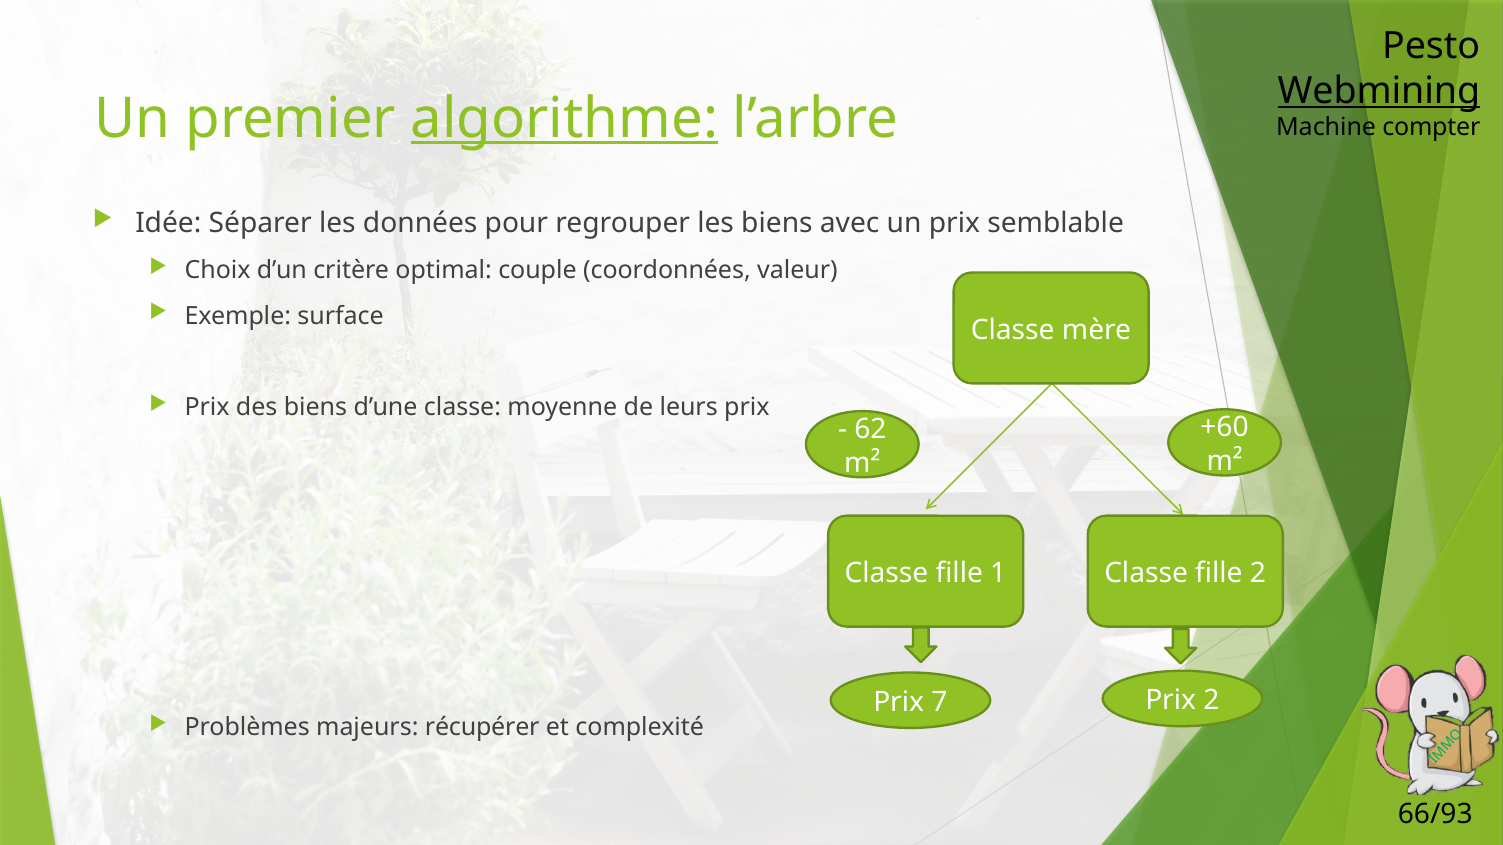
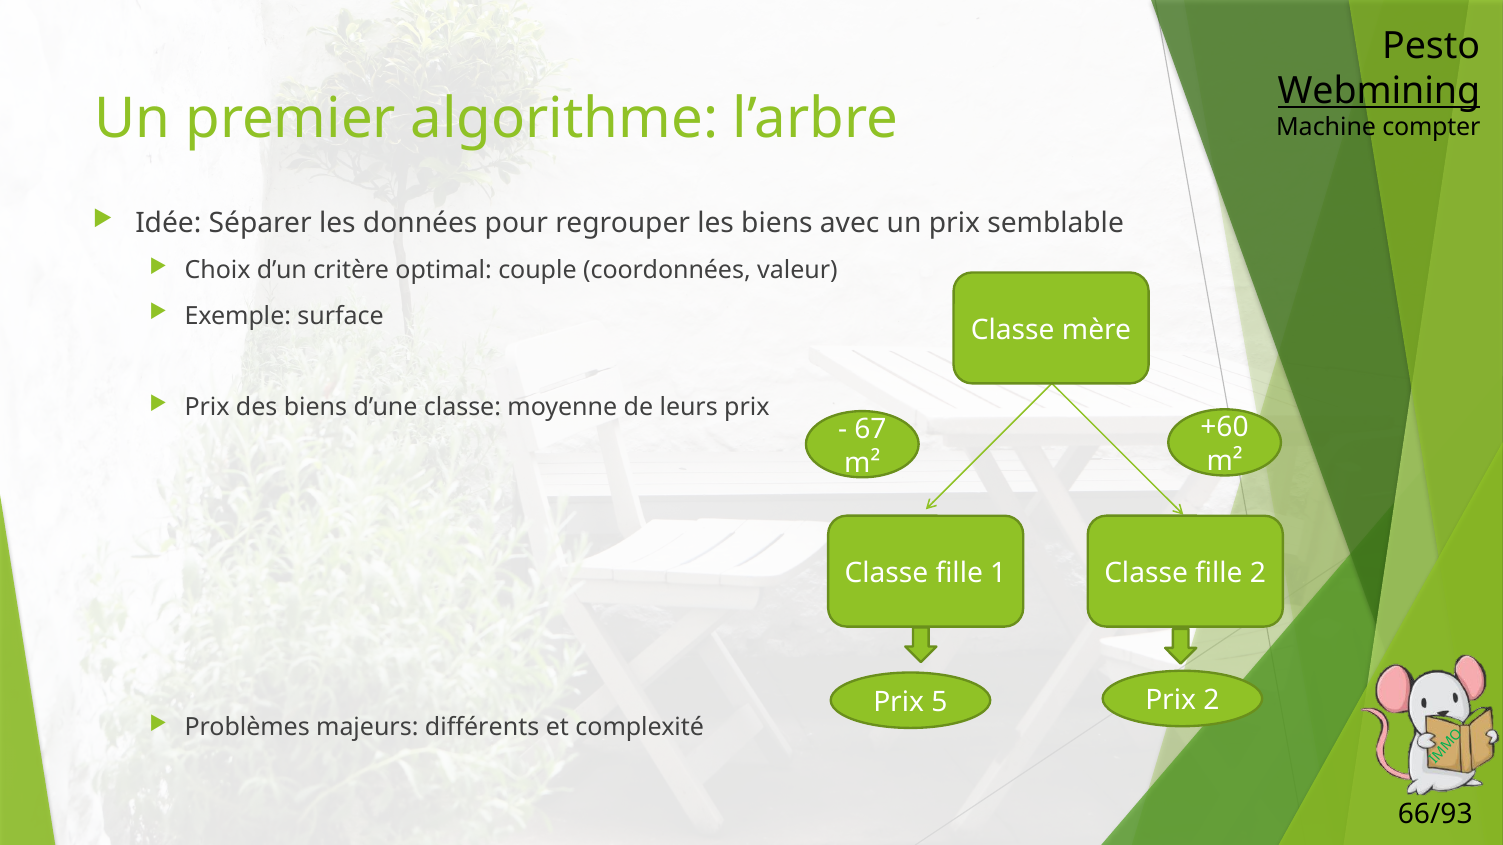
algorithme underline: present -> none
62: 62 -> 67
7: 7 -> 5
récupérer: récupérer -> différents
